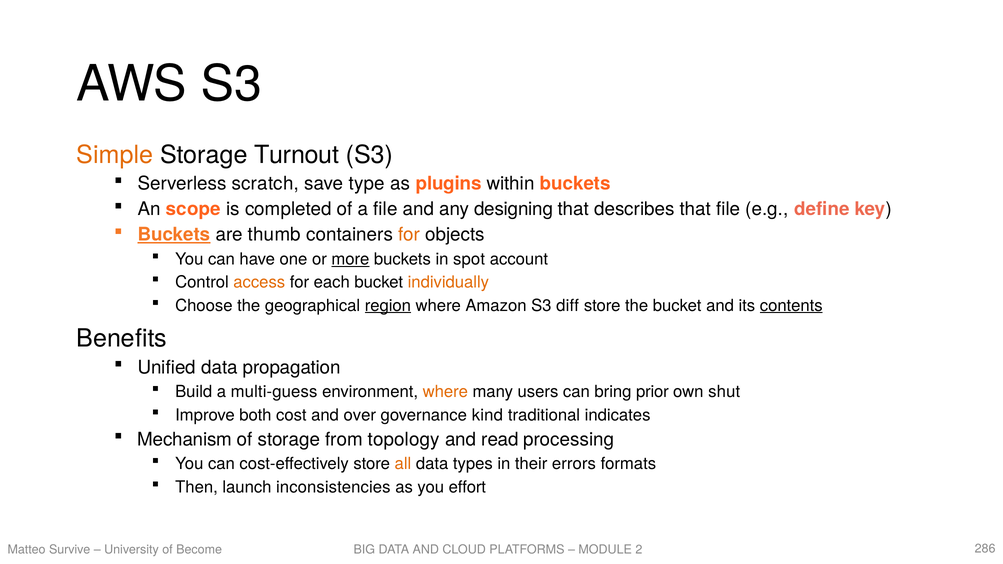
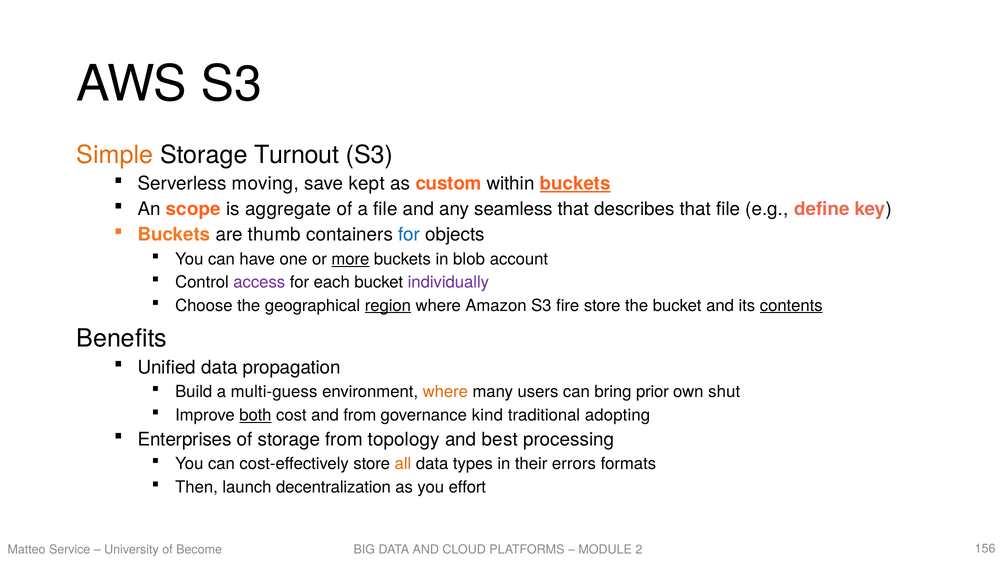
scratch: scratch -> moving
type: type -> kept
plugins: plugins -> custom
buckets at (575, 184) underline: none -> present
completed: completed -> aggregate
designing: designing -> seamless
Buckets at (174, 235) underline: present -> none
for at (409, 235) colour: orange -> blue
spot: spot -> blob
access colour: orange -> purple
individually colour: orange -> purple
diff: diff -> fire
both underline: none -> present
and over: over -> from
indicates: indicates -> adopting
Mechanism: Mechanism -> Enterprises
read: read -> best
inconsistencies: inconsistencies -> decentralization
Survive: Survive -> Service
286: 286 -> 156
